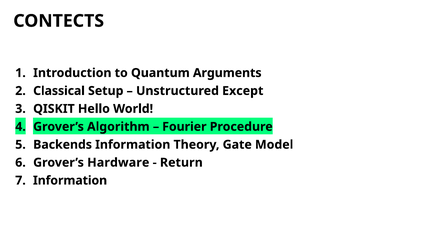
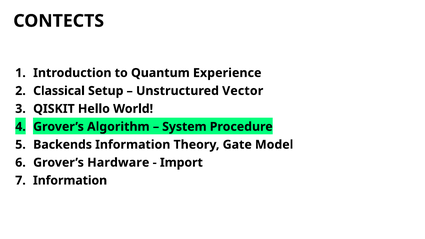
Arguments: Arguments -> Experience
Except: Except -> Vector
Fourier: Fourier -> System
Return: Return -> Import
